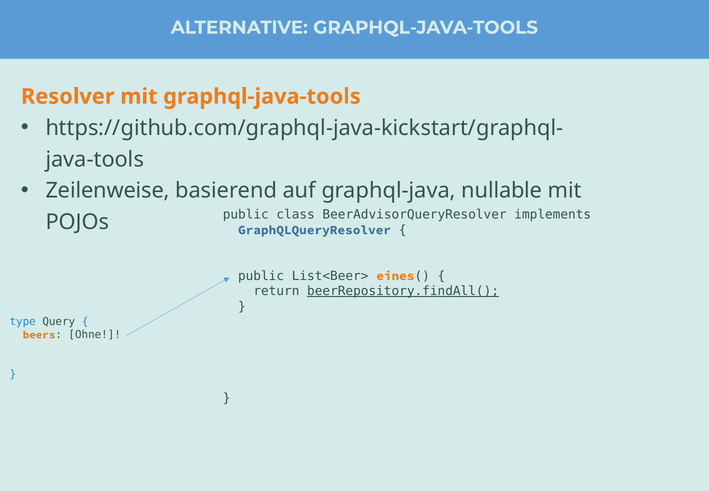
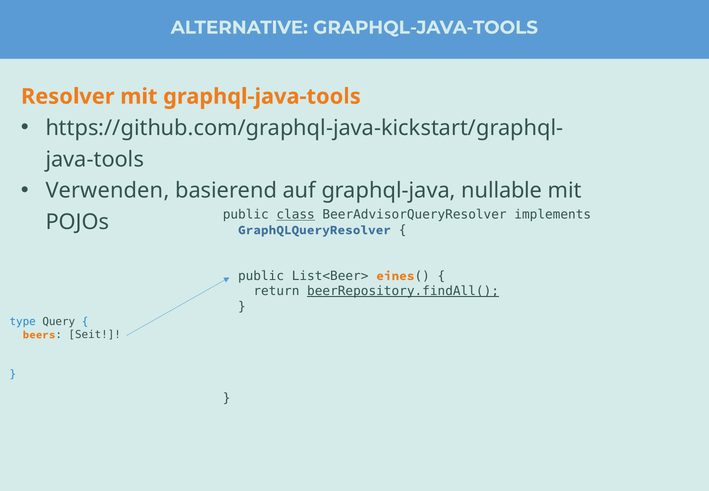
Zeilenweise: Zeilenweise -> Verwenden
class underline: none -> present
Ohne: Ohne -> Seit
